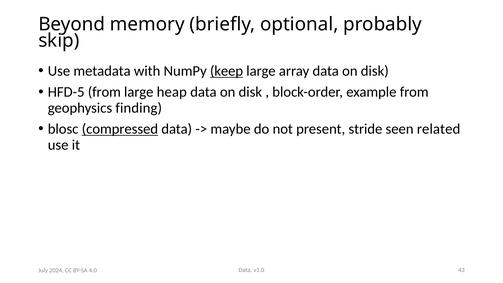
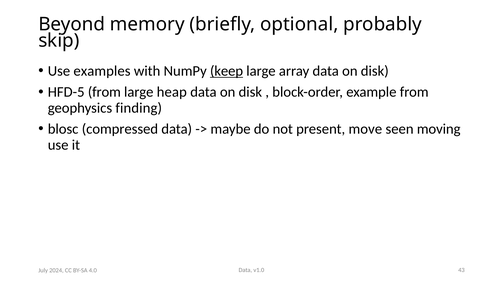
metadata: metadata -> examples
compressed underline: present -> none
stride: stride -> move
related: related -> moving
